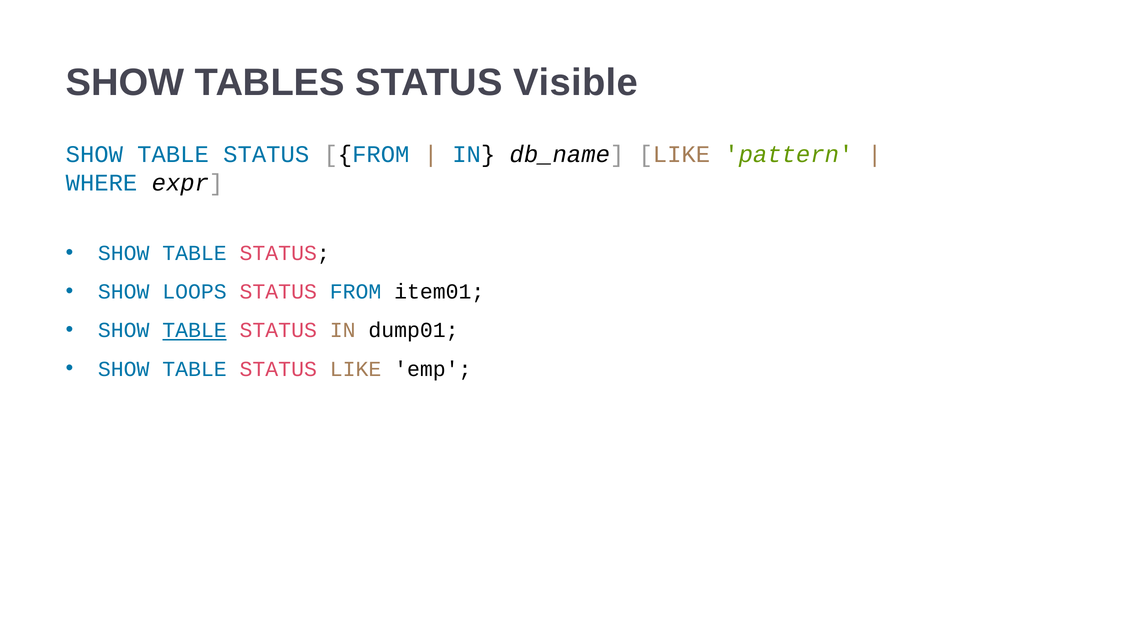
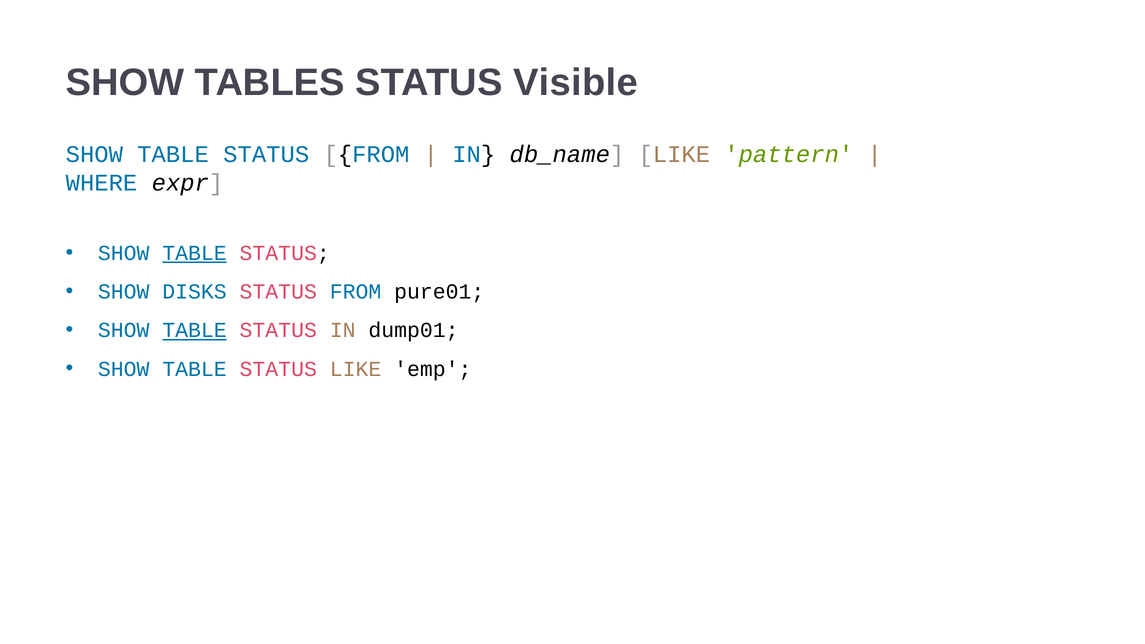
TABLE at (195, 253) underline: none -> present
LOOPS: LOOPS -> DISKS
item01: item01 -> pure01
